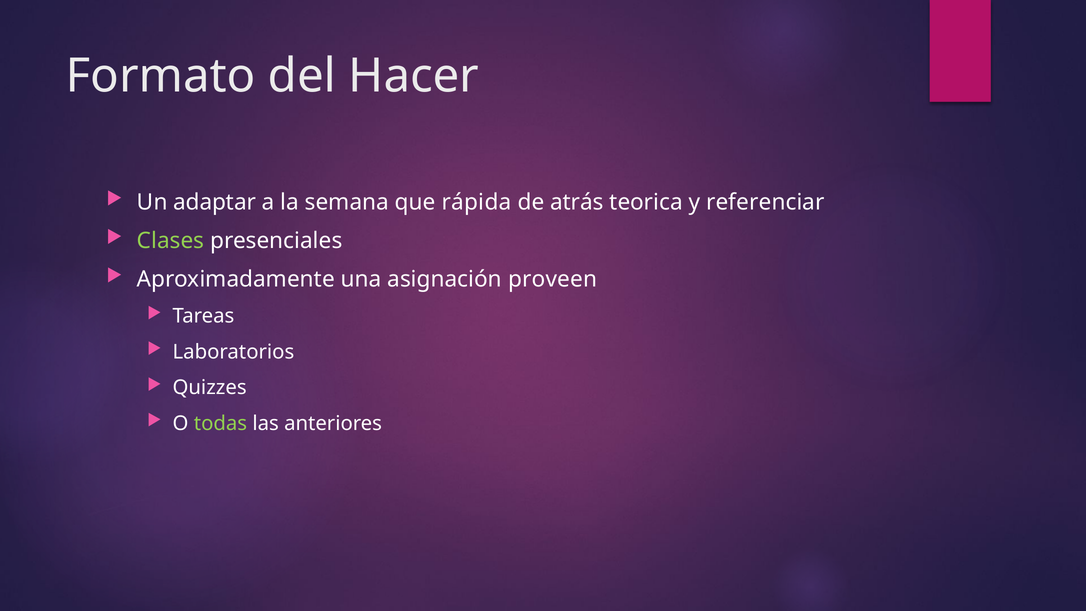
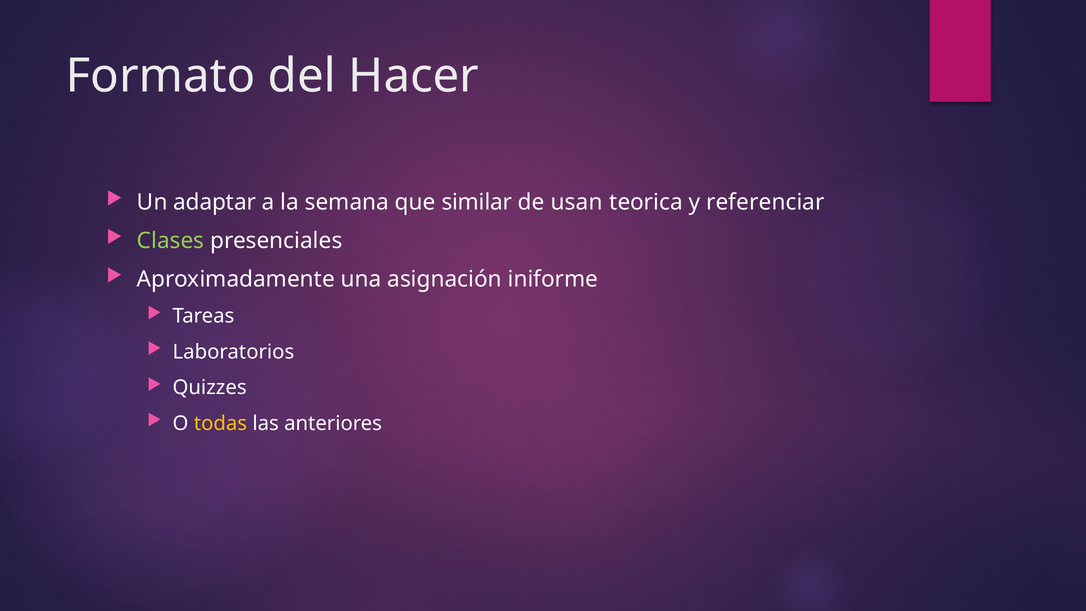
rápida: rápida -> similar
atrás: atrás -> usan
proveen: proveen -> iniforme
todas colour: light green -> yellow
